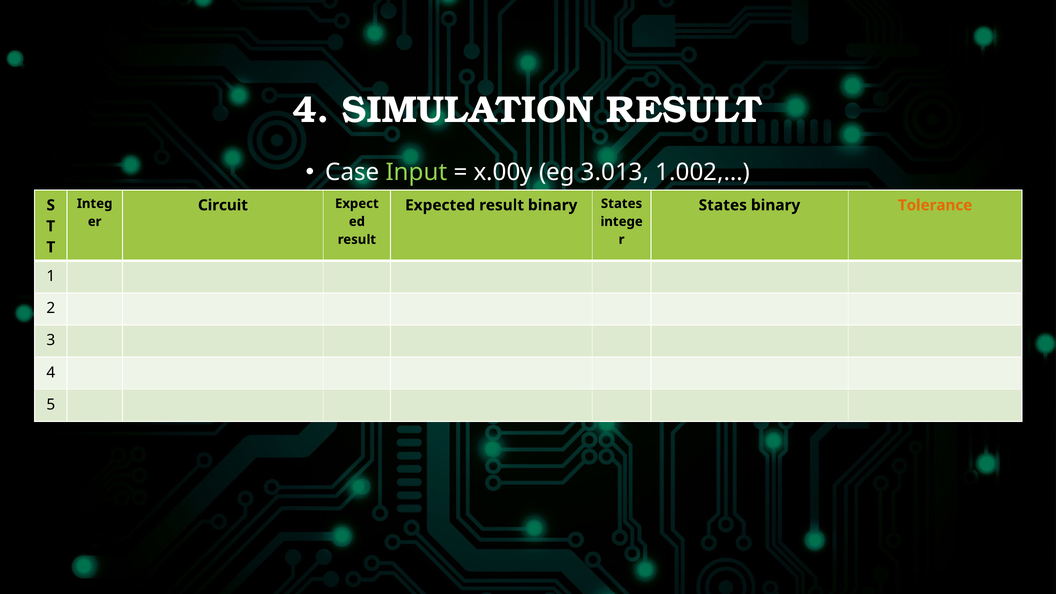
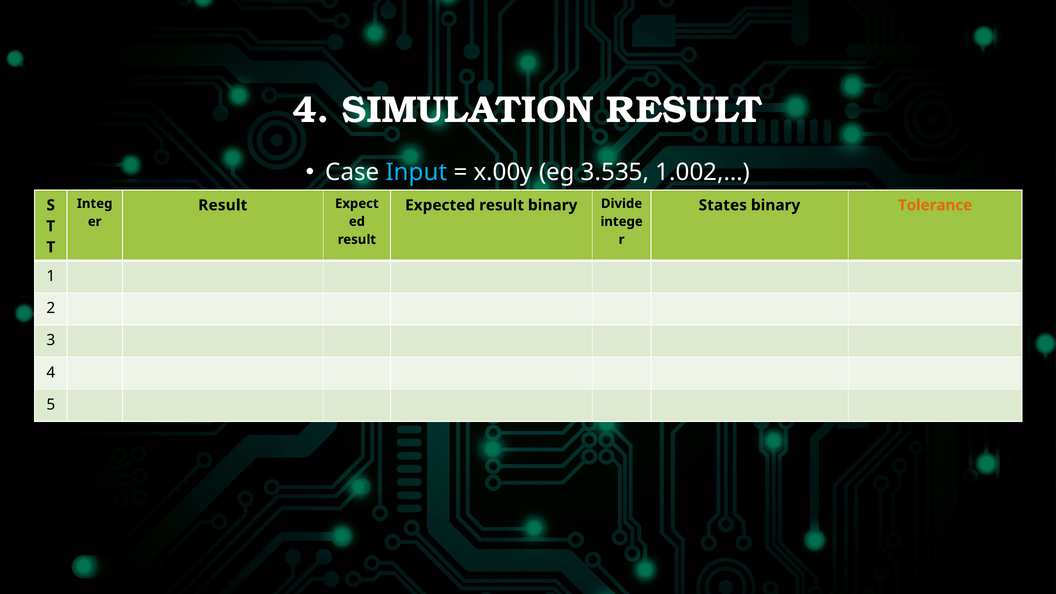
Input colour: light green -> light blue
3.013: 3.013 -> 3.535
Circuit at (223, 205): Circuit -> Result
binary States: States -> Divide
